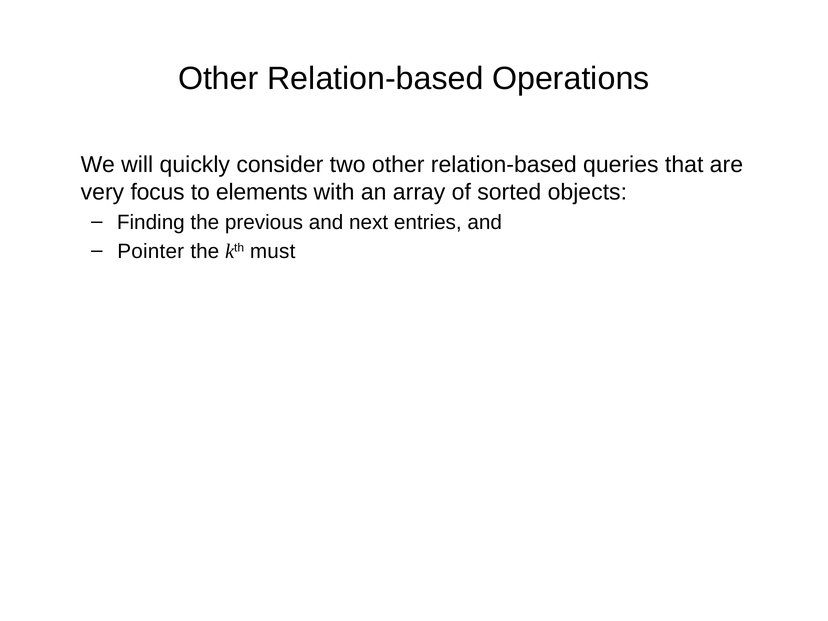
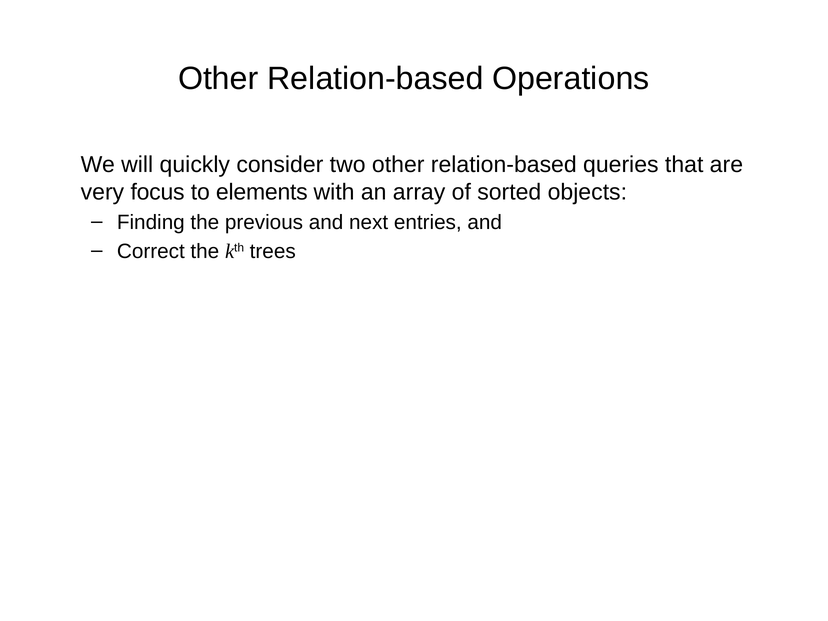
Pointer: Pointer -> Correct
must: must -> trees
